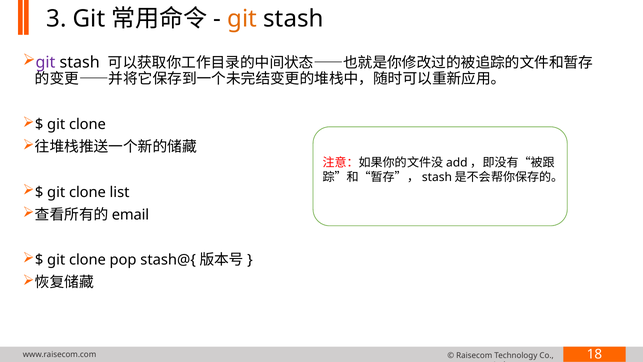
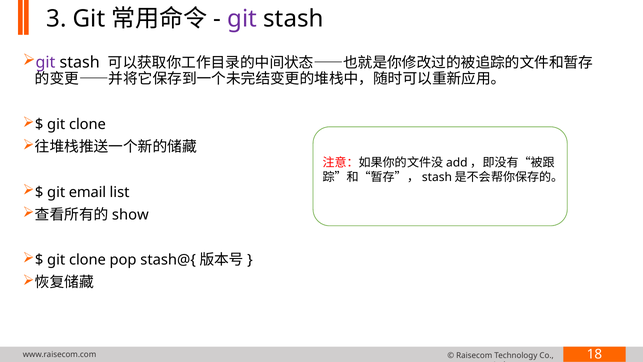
git at (242, 19) colour: orange -> purple
clone at (87, 192): clone -> email
email: email -> show
